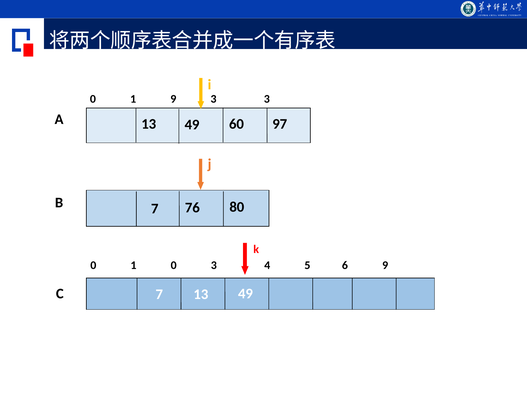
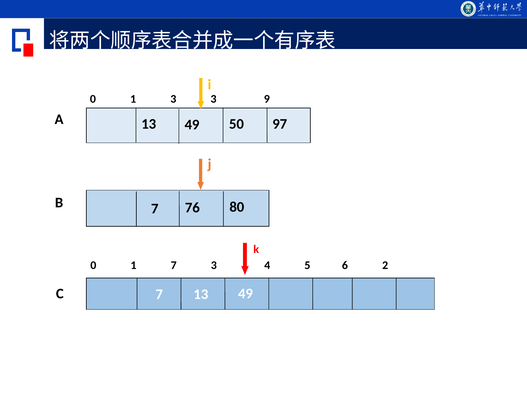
1 9: 9 -> 3
3 3: 3 -> 9
60: 60 -> 50
1 0: 0 -> 7
6 9: 9 -> 2
